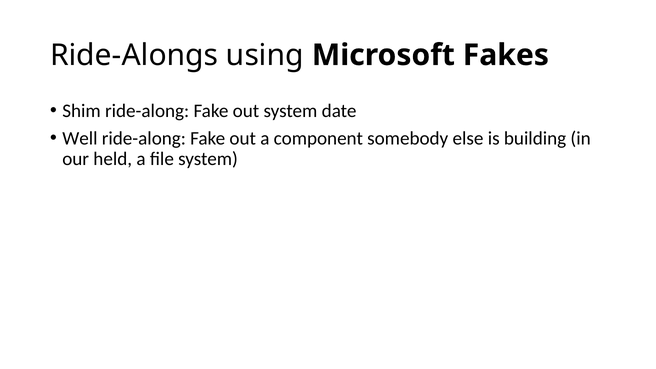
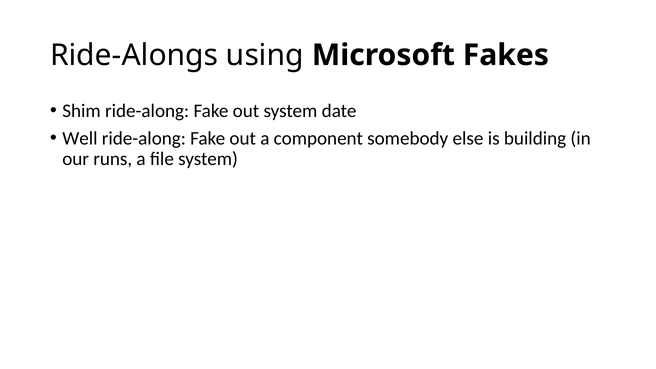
held: held -> runs
